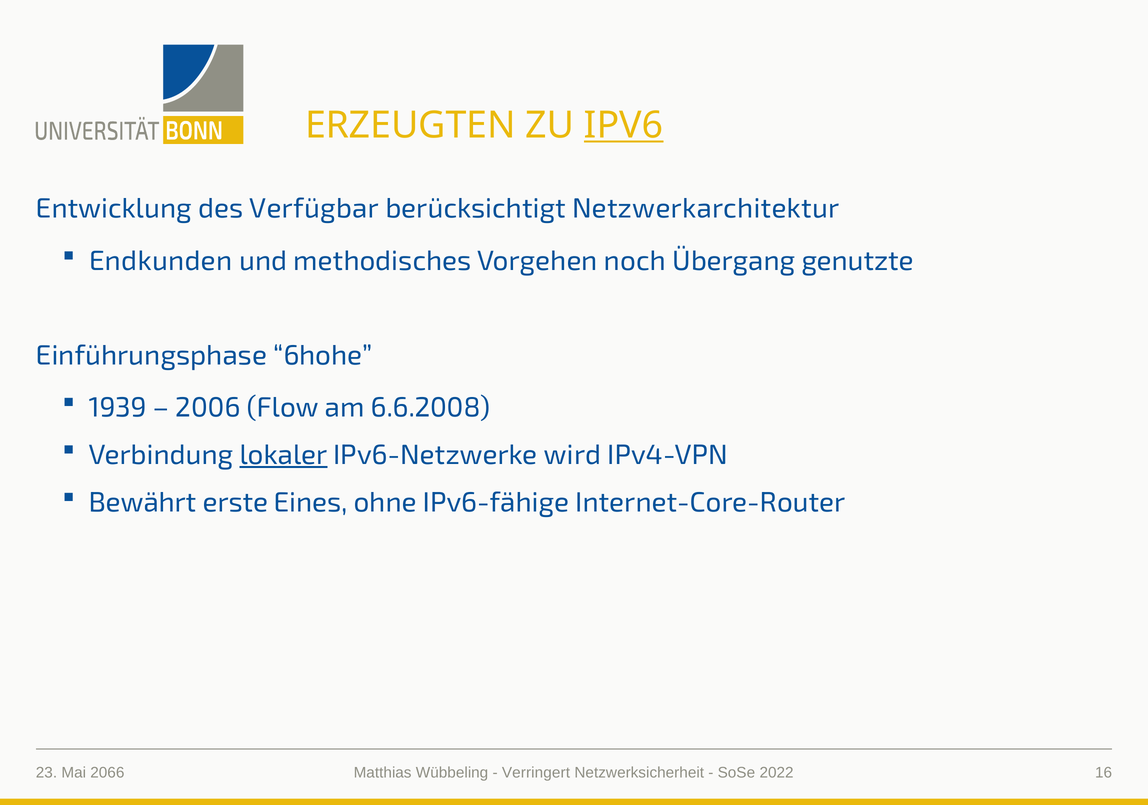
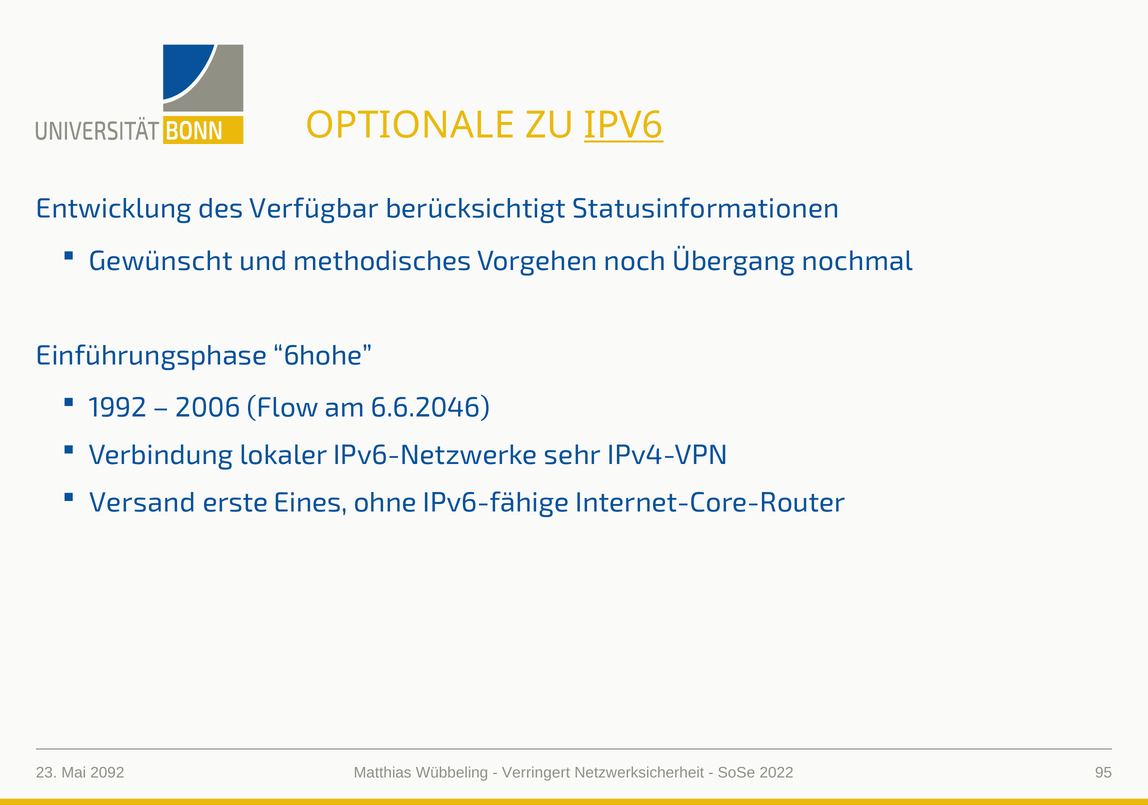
ERZEUGTEN: ERZEUGTEN -> OPTIONALE
Netzwerkarchitektur: Netzwerkarchitektur -> Statusinformationen
Endkunden: Endkunden -> Gewünscht
genutzte: genutzte -> nochmal
1939: 1939 -> 1992
6.6.2008: 6.6.2008 -> 6.6.2046
lokaler underline: present -> none
wird: wird -> sehr
Bewährt: Bewährt -> Versand
2066: 2066 -> 2092
16: 16 -> 95
